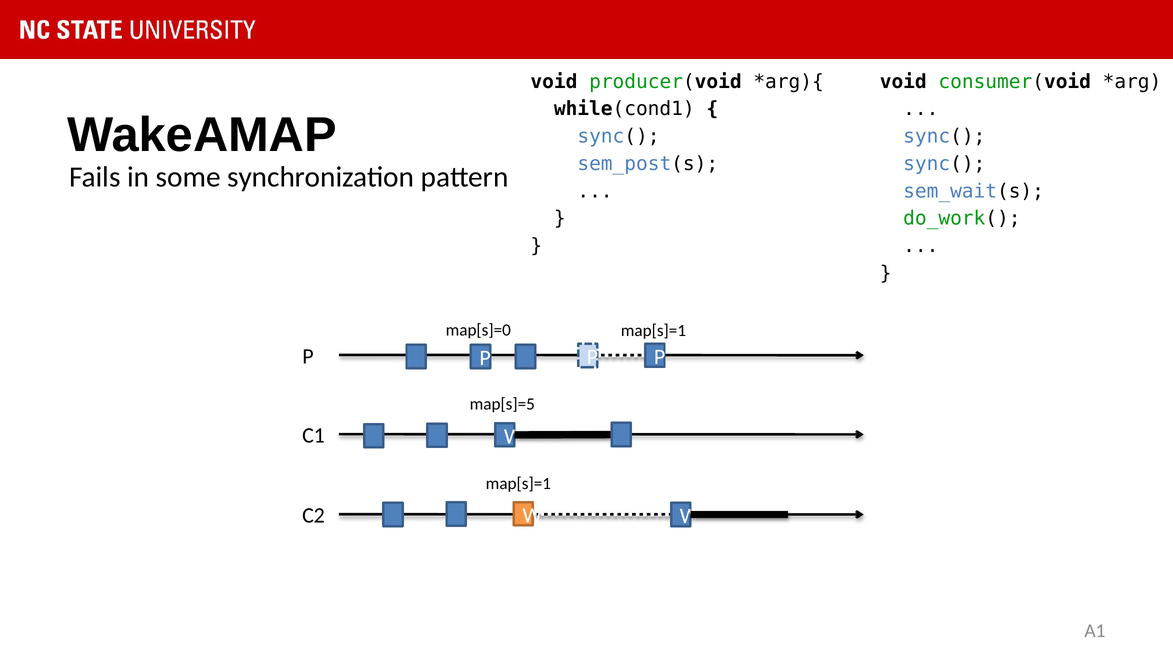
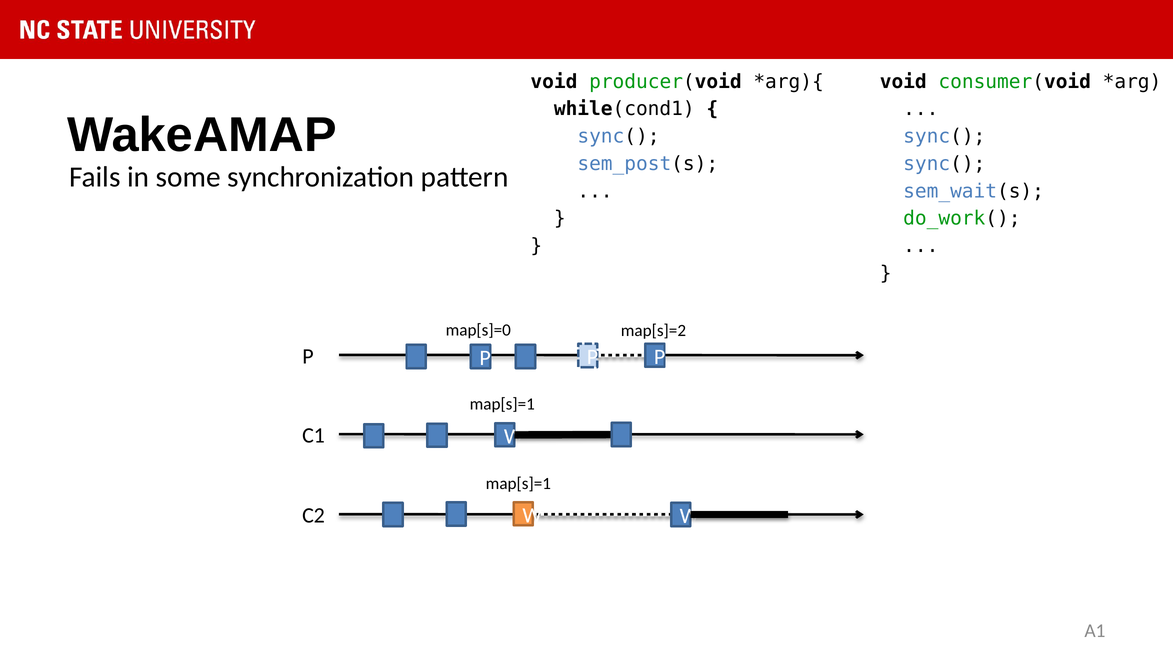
map[s]=1 at (653, 331): map[s]=1 -> map[s]=2
map[s]=5 at (502, 404): map[s]=5 -> map[s]=1
